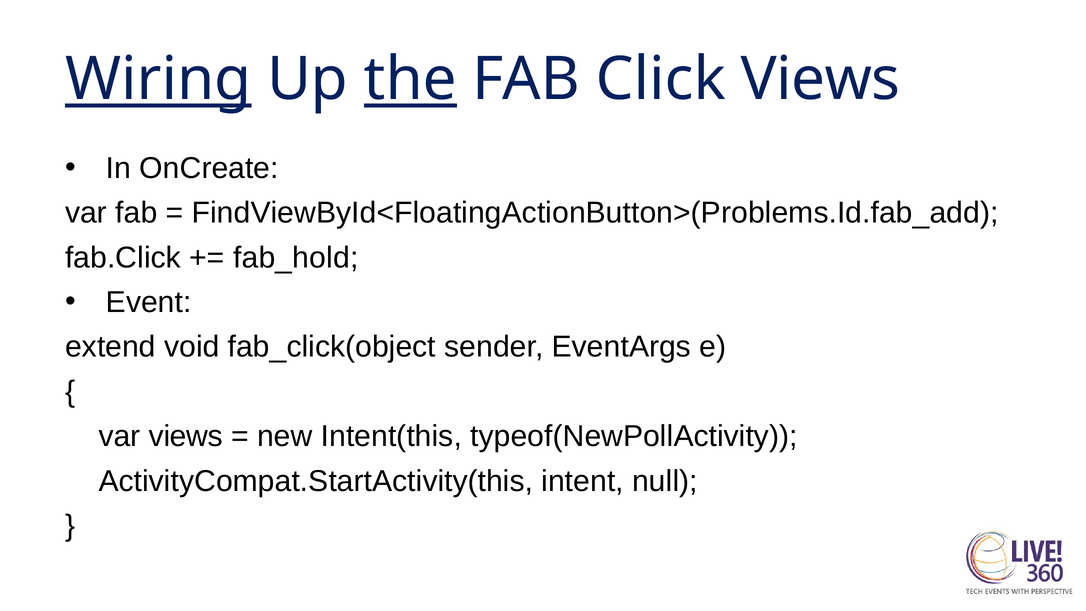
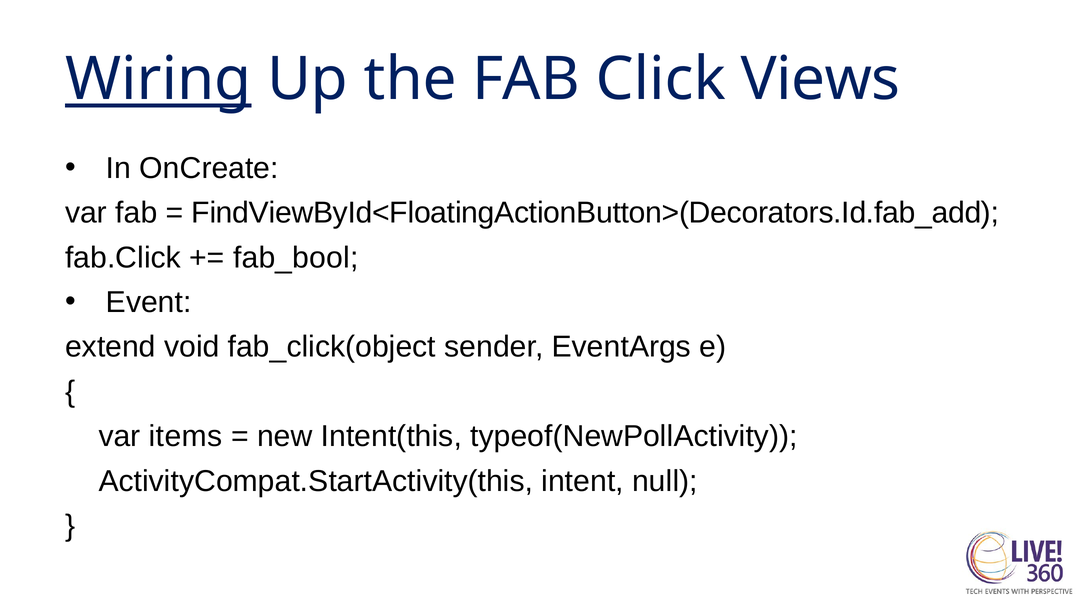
the underline: present -> none
FindViewById<FloatingActionButton>(Problems.Id.fab_add: FindViewById<FloatingActionButton>(Problems.Id.fab_add -> FindViewById<FloatingActionButton>(Decorators.Id.fab_add
fab_hold: fab_hold -> fab_bool
var views: views -> items
